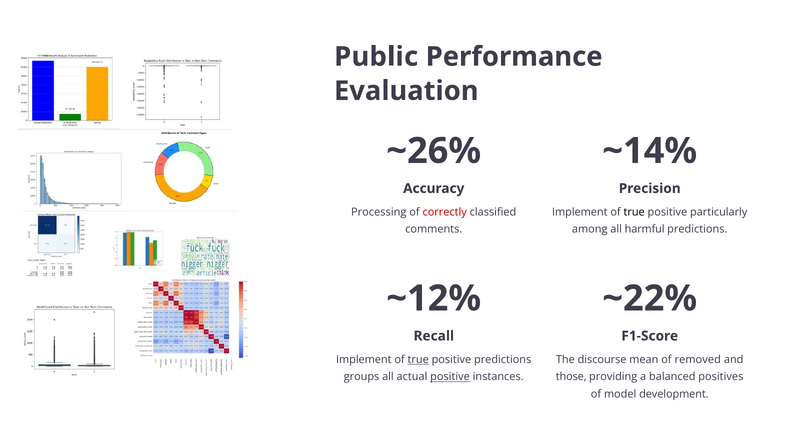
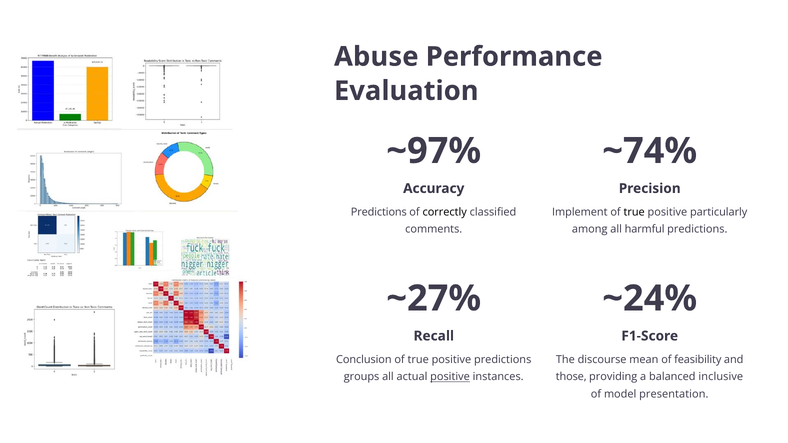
Public: Public -> Abuse
~26%: ~26% -> ~97%
~14%: ~14% -> ~74%
Processing at (379, 212): Processing -> Predictions
correctly colour: red -> black
~12%: ~12% -> ~27%
~22%: ~22% -> ~24%
Implement at (364, 360): Implement -> Conclusion
true at (418, 360) underline: present -> none
removed: removed -> feasibility
positives: positives -> inclusive
development: development -> presentation
